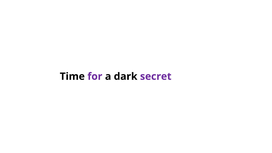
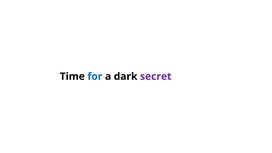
for colour: purple -> blue
